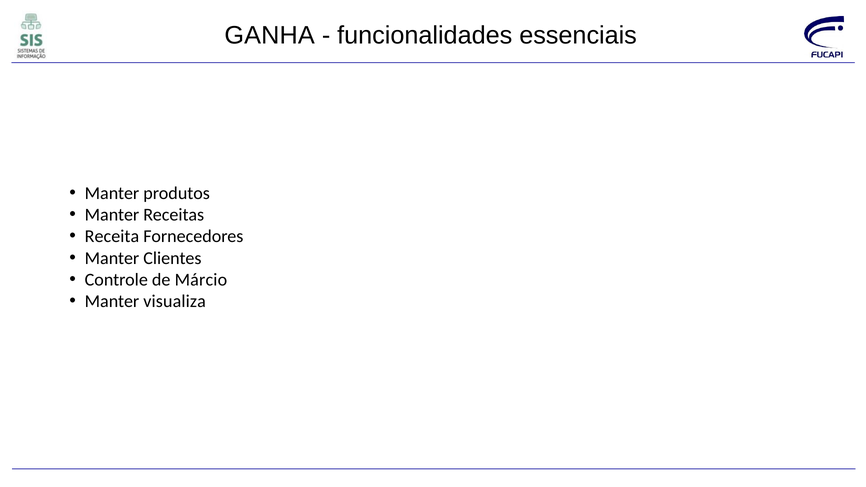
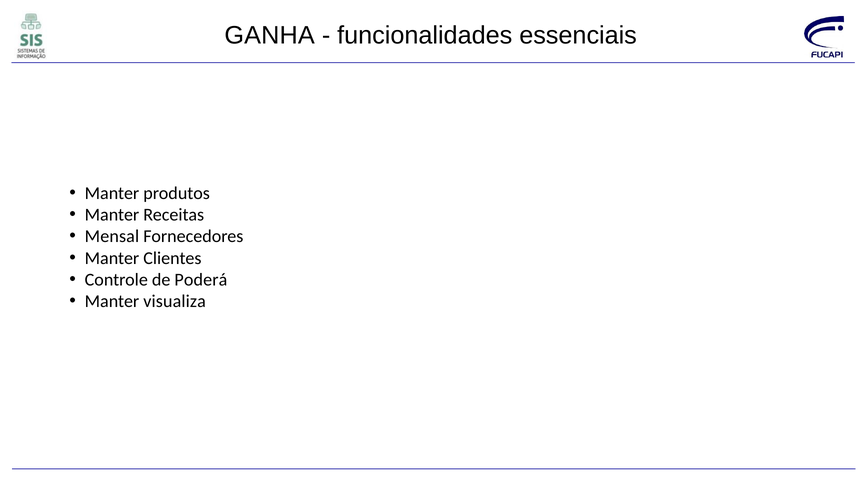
Receita: Receita -> Mensal
Márcio: Márcio -> Poderá
